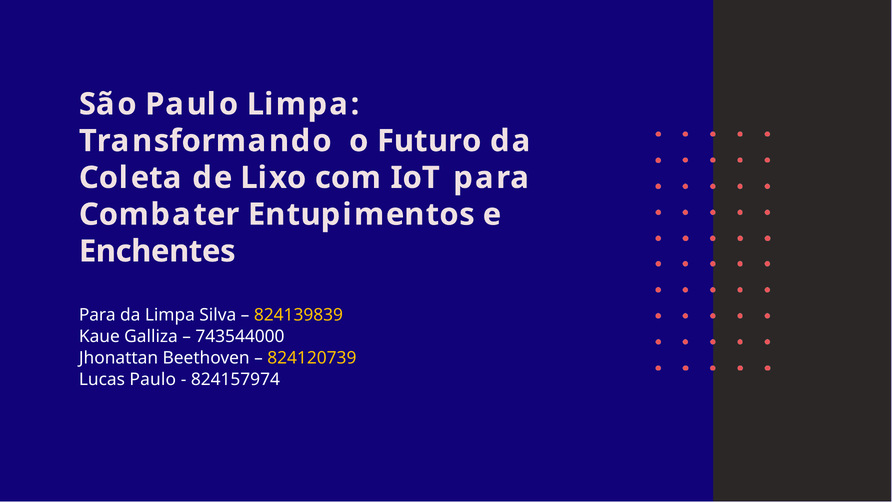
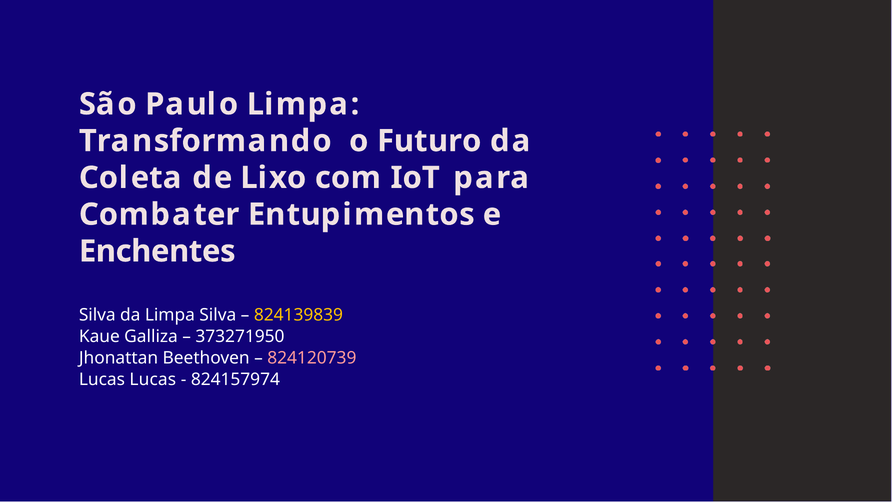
Para at (97, 315): Para -> Silva
743544000: 743544000 -> 373271950
824120739 colour: yellow -> pink
Lucas Paulo: Paulo -> Lucas
